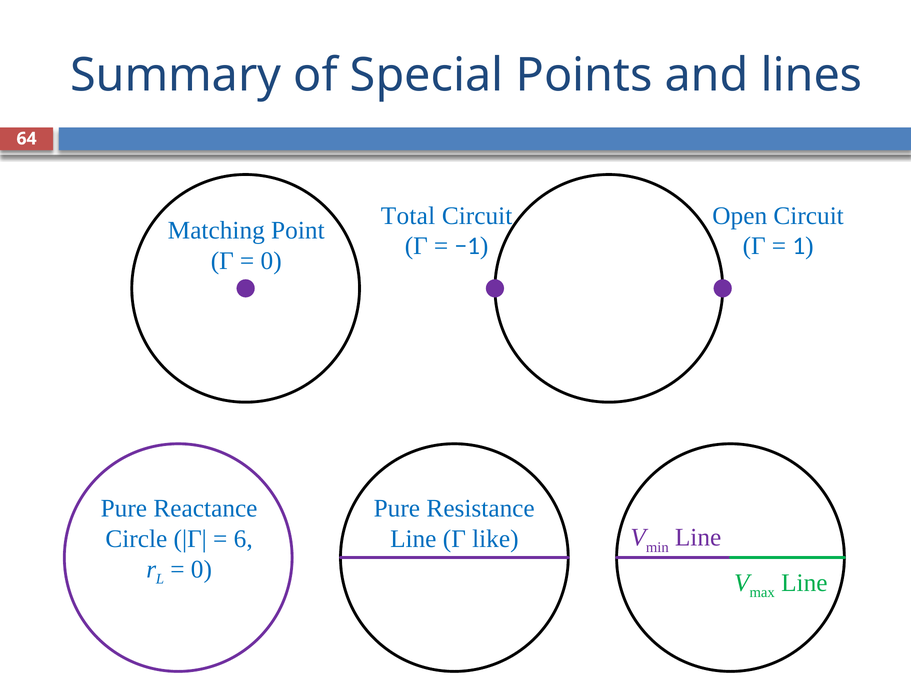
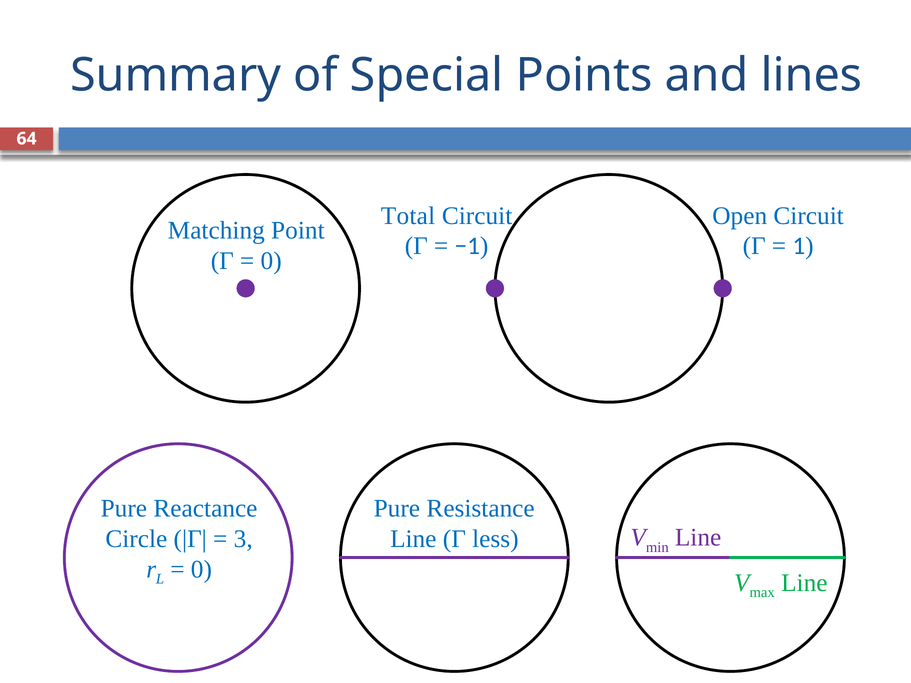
6: 6 -> 3
like: like -> less
